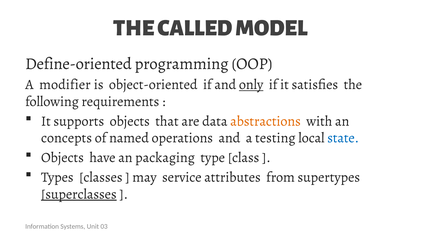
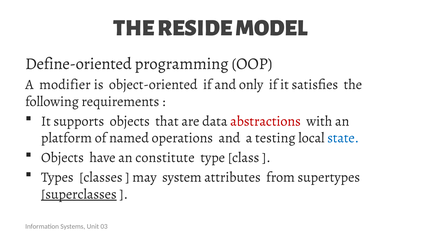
CALLED: CALLED -> RESIDE
only underline: present -> none
abstractions colour: orange -> red
concepts: concepts -> platform
packaging: packaging -> constitute
service: service -> system
